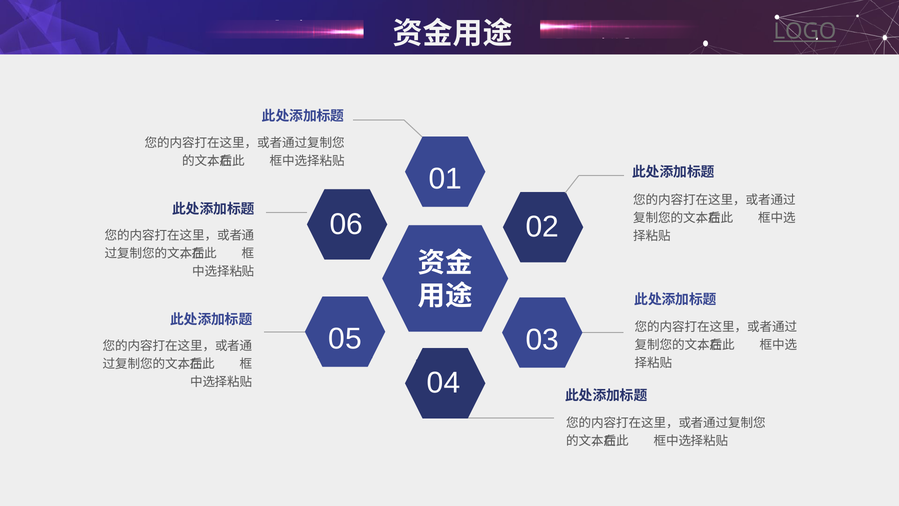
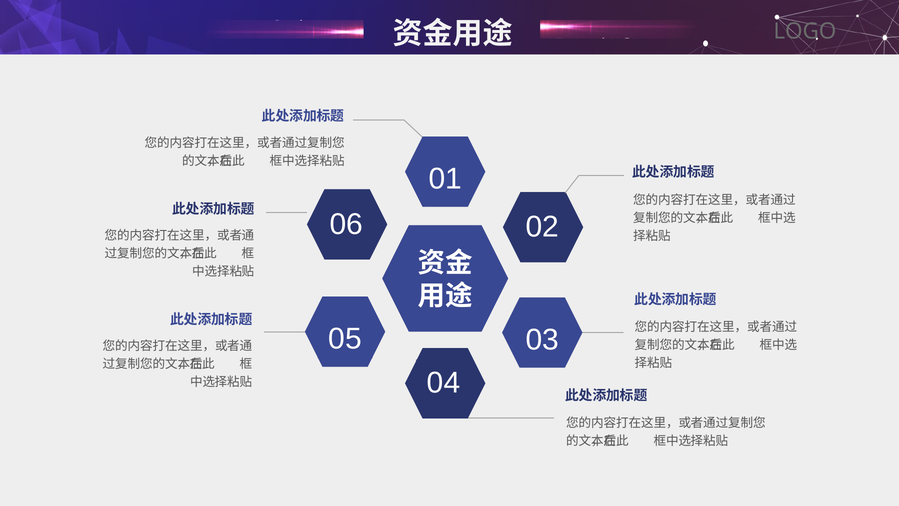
LOGO underline: present -> none
